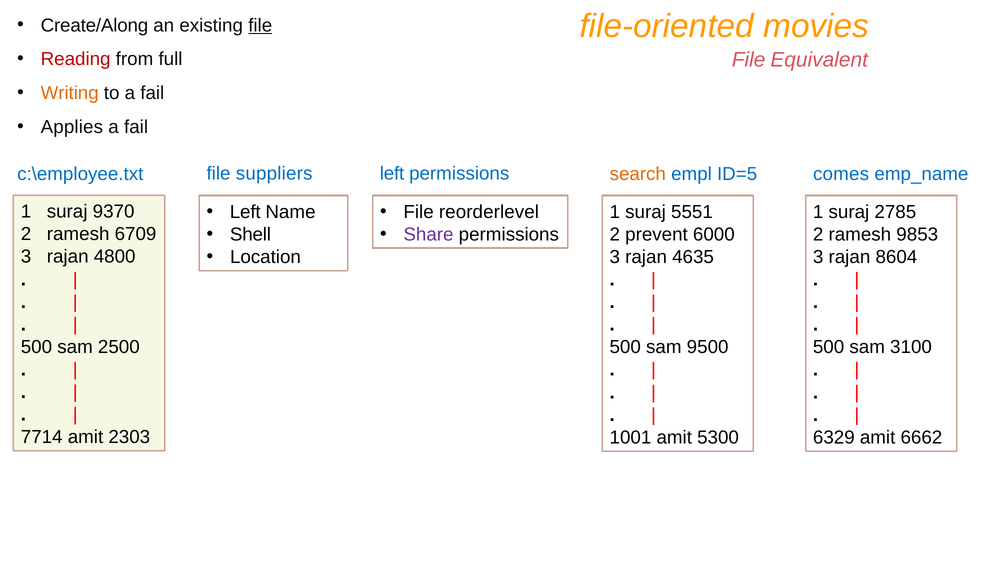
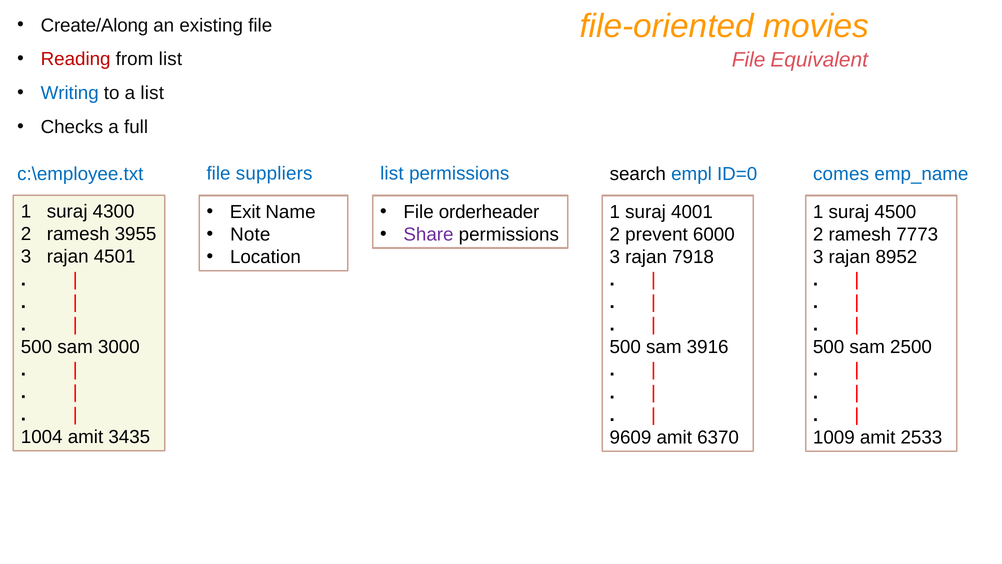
file at (260, 25) underline: present -> none
from full: full -> list
Writing colour: orange -> blue
to a fail: fail -> list
Applies: Applies -> Checks
fail at (136, 127): fail -> full
left at (392, 173): left -> list
search colour: orange -> black
ID=5: ID=5 -> ID=0
Left at (245, 212): Left -> Exit
reorderlevel: reorderlevel -> orderheader
9370: 9370 -> 4300
5551: 5551 -> 4001
2785: 2785 -> 4500
Shell: Shell -> Note
6709: 6709 -> 3955
9853: 9853 -> 7773
4800: 4800 -> 4501
4635: 4635 -> 7918
8604: 8604 -> 8952
2500: 2500 -> 3000
9500: 9500 -> 3916
3100: 3100 -> 2500
7714: 7714 -> 1004
2303: 2303 -> 3435
1001: 1001 -> 9609
5300: 5300 -> 6370
6329: 6329 -> 1009
6662: 6662 -> 2533
